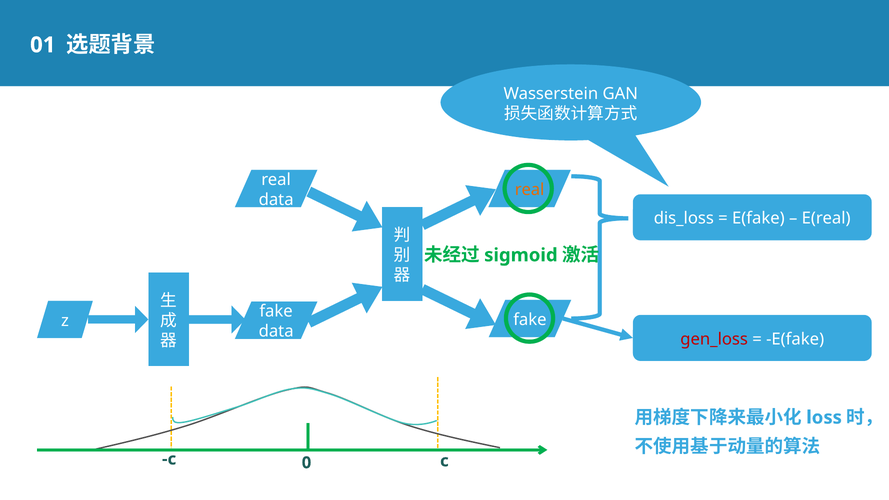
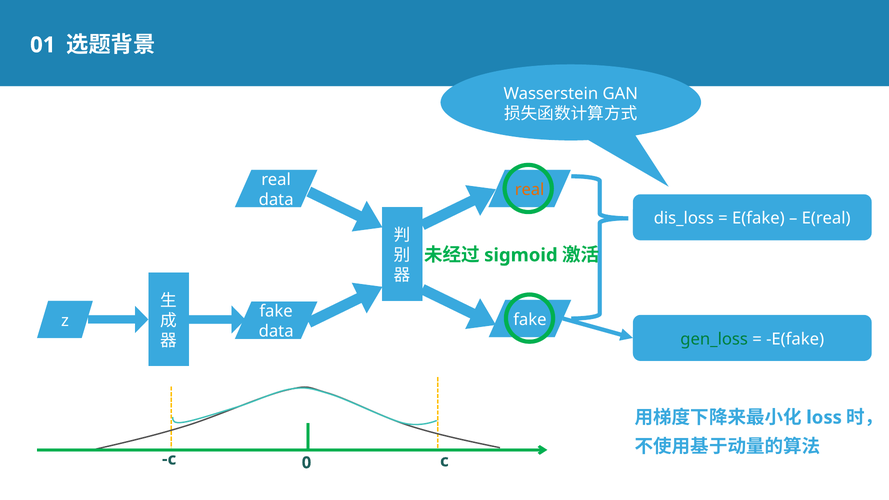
gen_loss colour: red -> green
